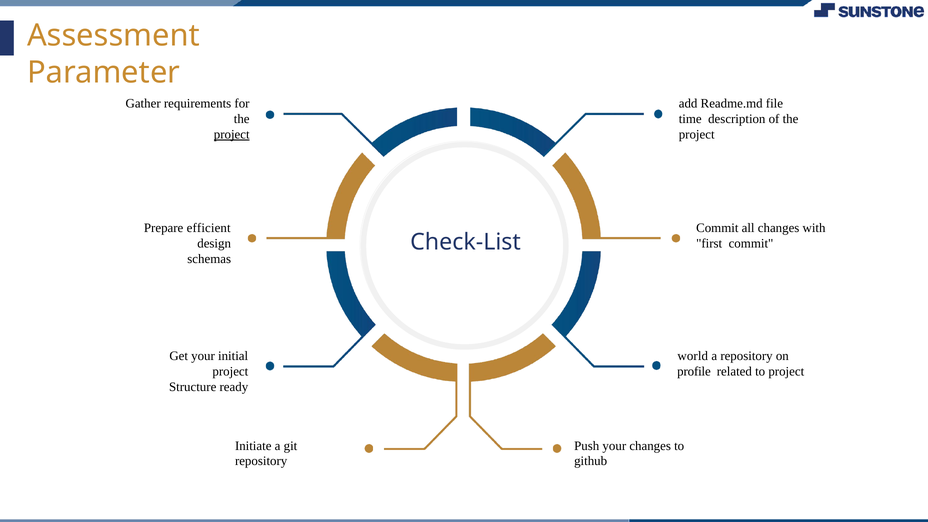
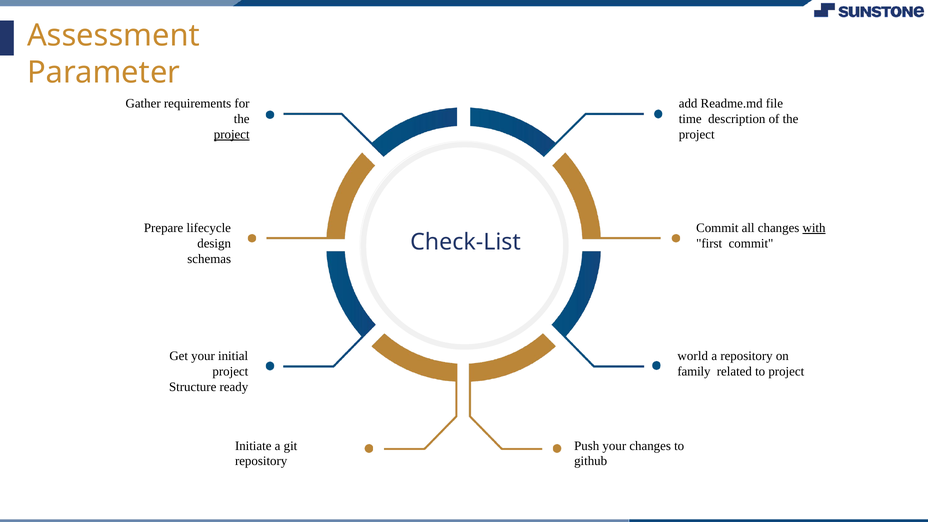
efficient: efficient -> lifecycle
with underline: none -> present
profile: profile -> family
